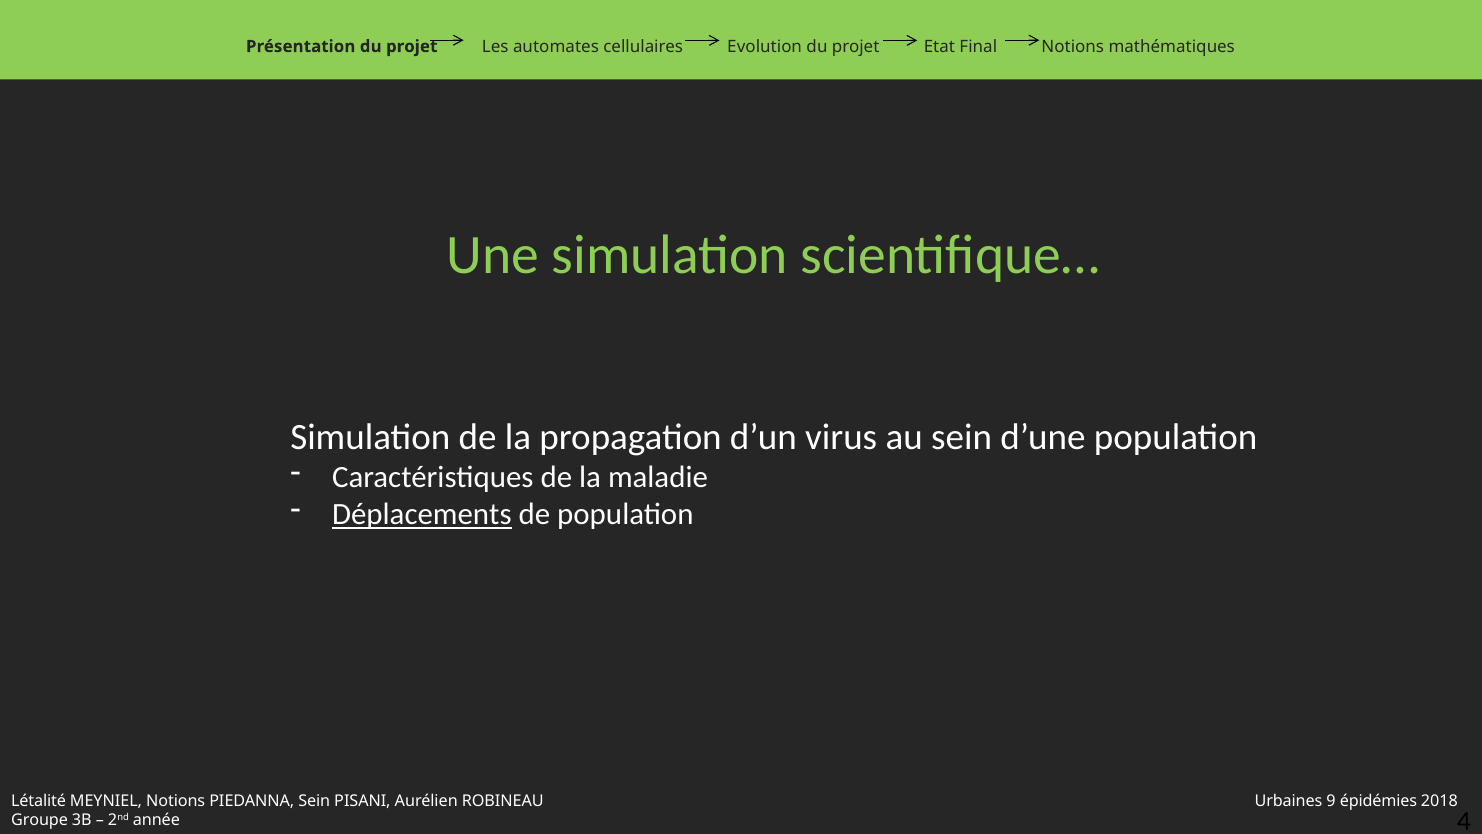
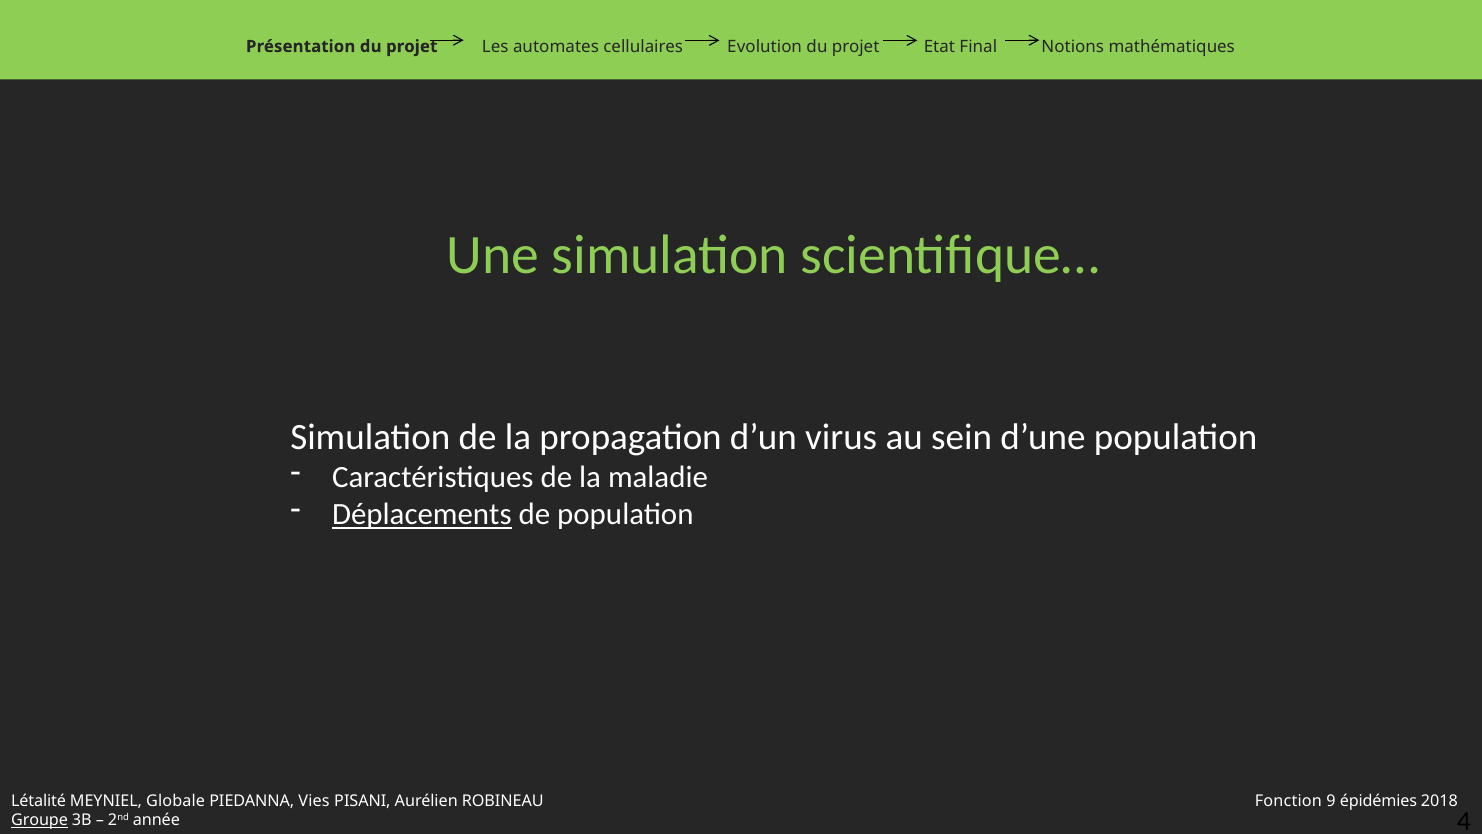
MEYNIEL Notions: Notions -> Globale
PIEDANNA Sein: Sein -> Vies
Urbaines: Urbaines -> Fonction
Groupe underline: none -> present
